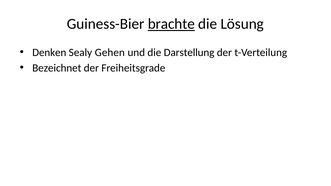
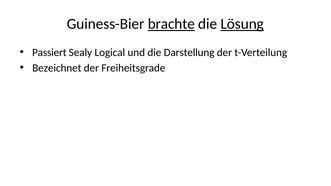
Lösung underline: none -> present
Denken: Denken -> Passiert
Gehen: Gehen -> Logical
